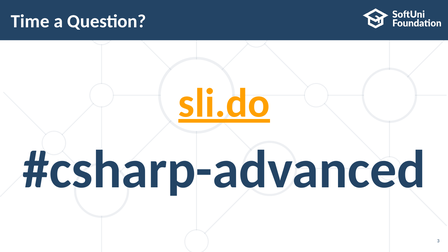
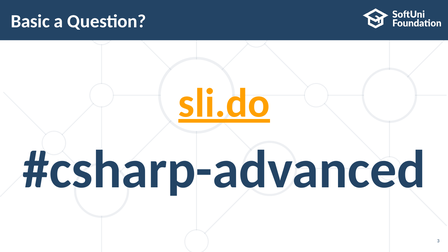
Time: Time -> Basic
